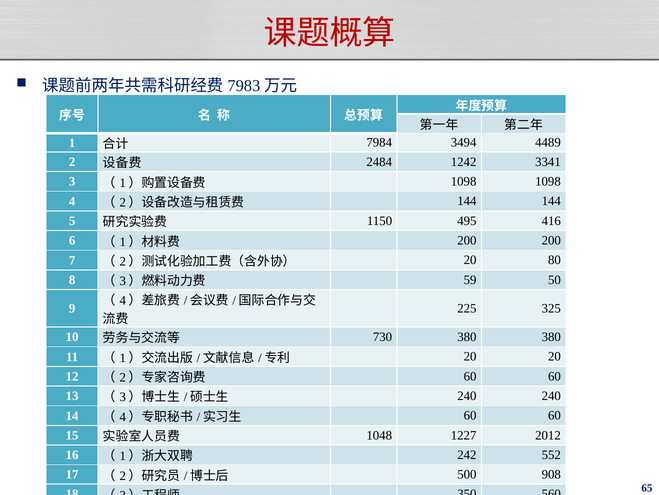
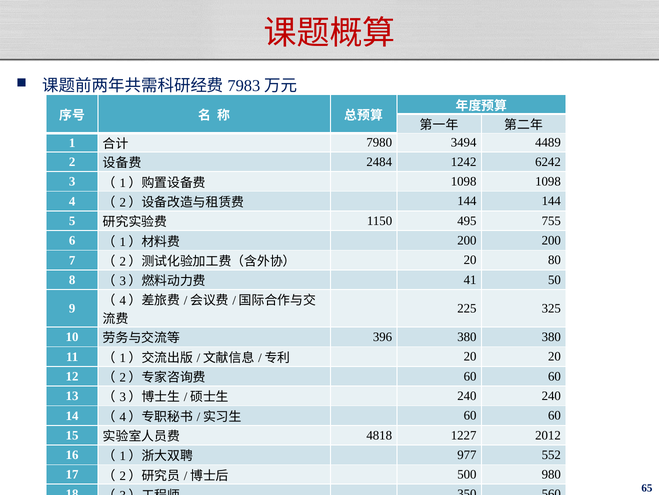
7984: 7984 -> 7980
3341: 3341 -> 6242
416: 416 -> 755
59: 59 -> 41
730: 730 -> 396
1048: 1048 -> 4818
242: 242 -> 977
908: 908 -> 980
